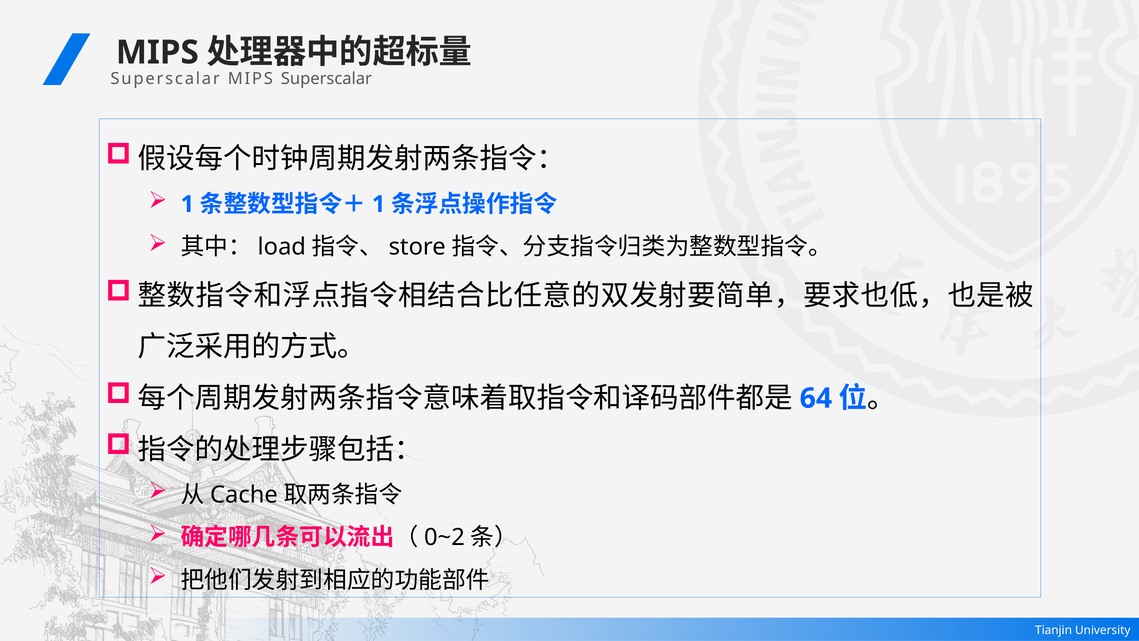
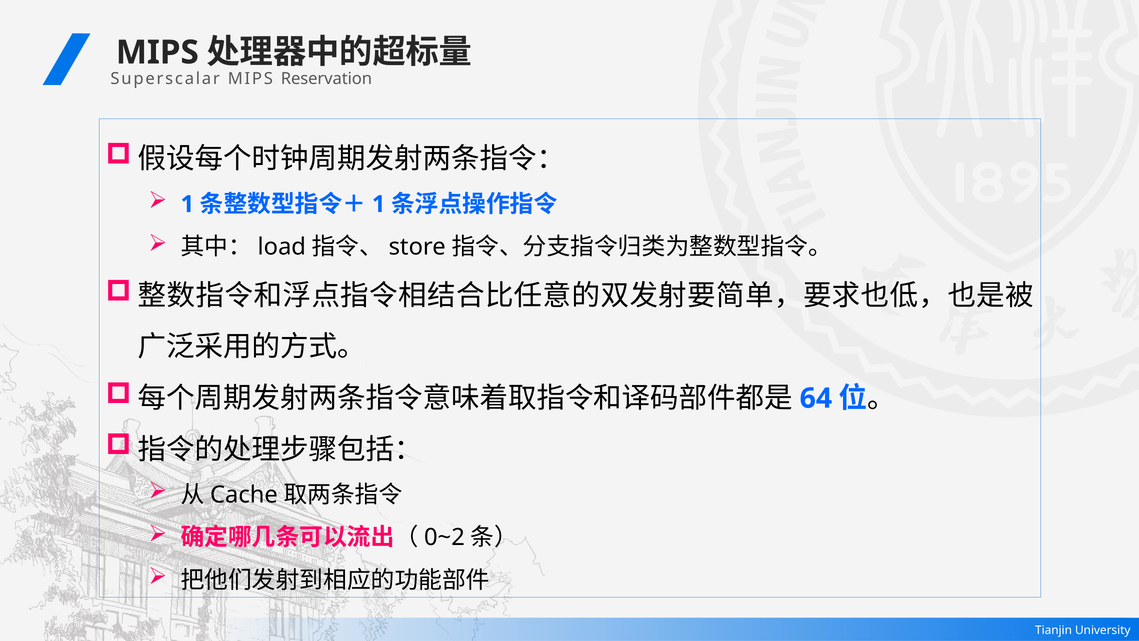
MIPS Superscalar: Superscalar -> Reservation
